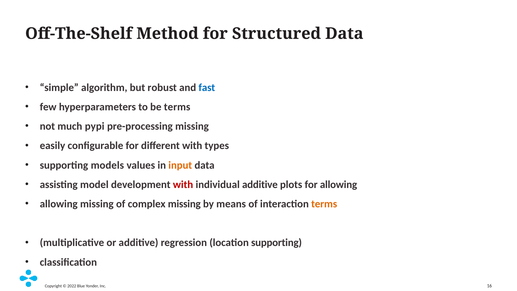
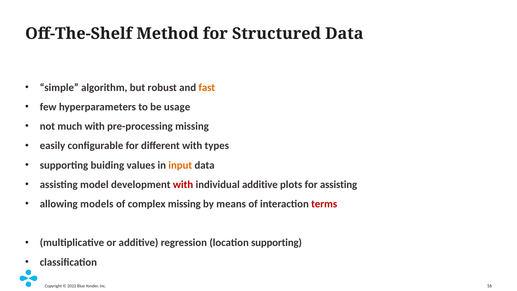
fast colour: blue -> orange
be terms: terms -> usage
much pypi: pypi -> with
models: models -> buiding
for allowing: allowing -> assisting
allowing missing: missing -> models
terms at (324, 204) colour: orange -> red
